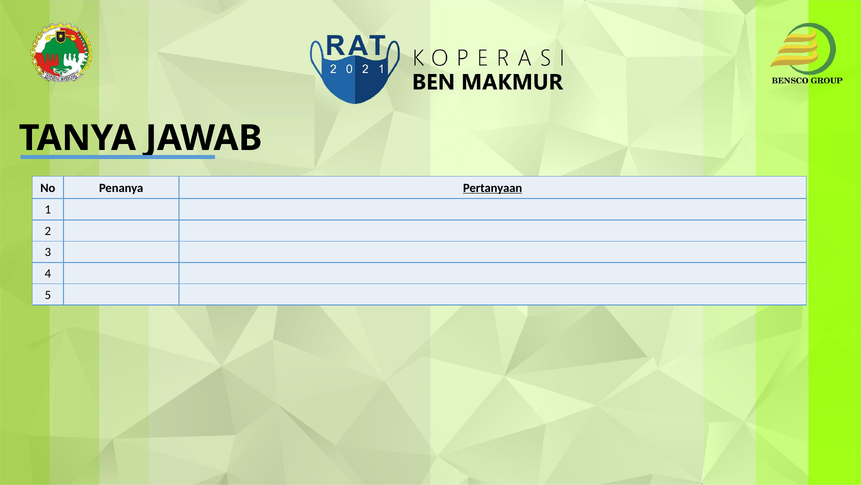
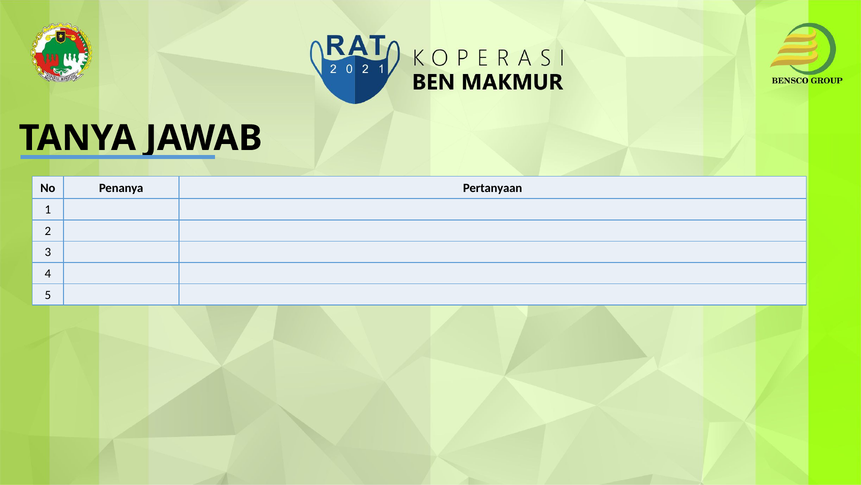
Pertanyaan underline: present -> none
